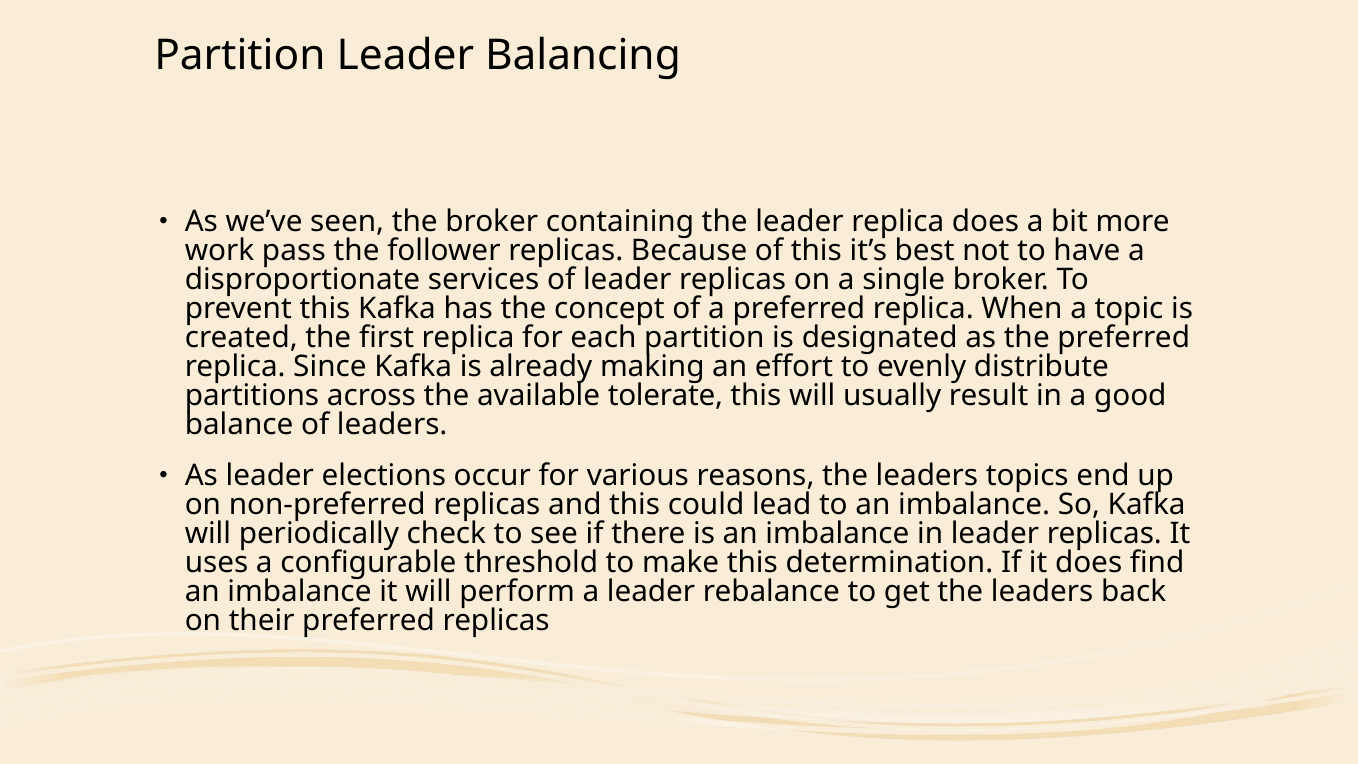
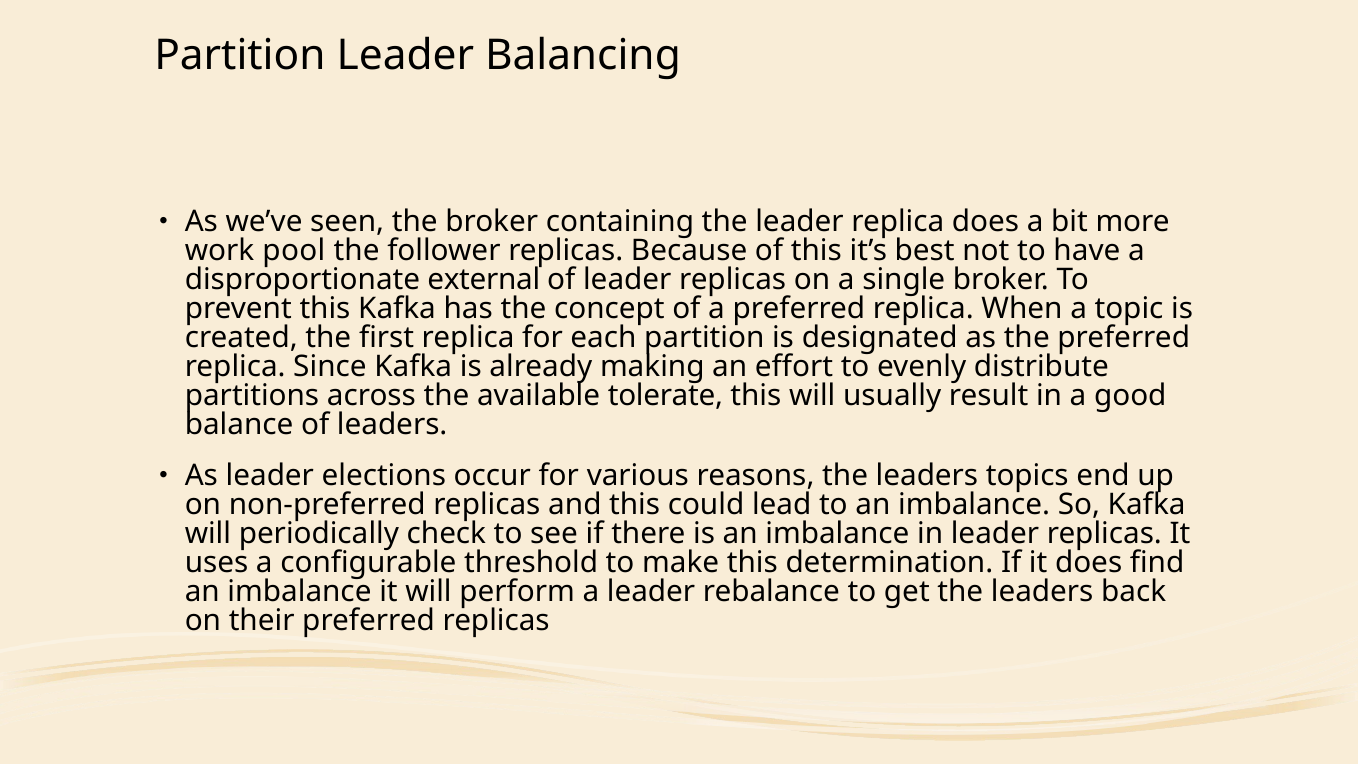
pass: pass -> pool
services: services -> external
